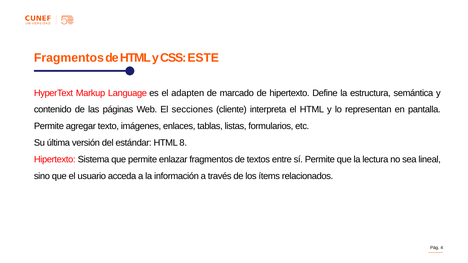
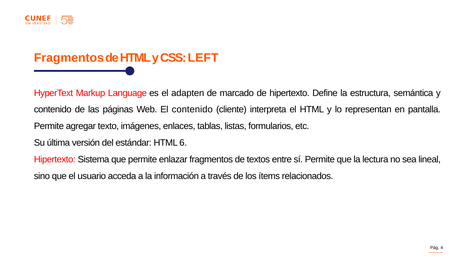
ESTE: ESTE -> LEFT
El secciones: secciones -> contenido
8: 8 -> 6
